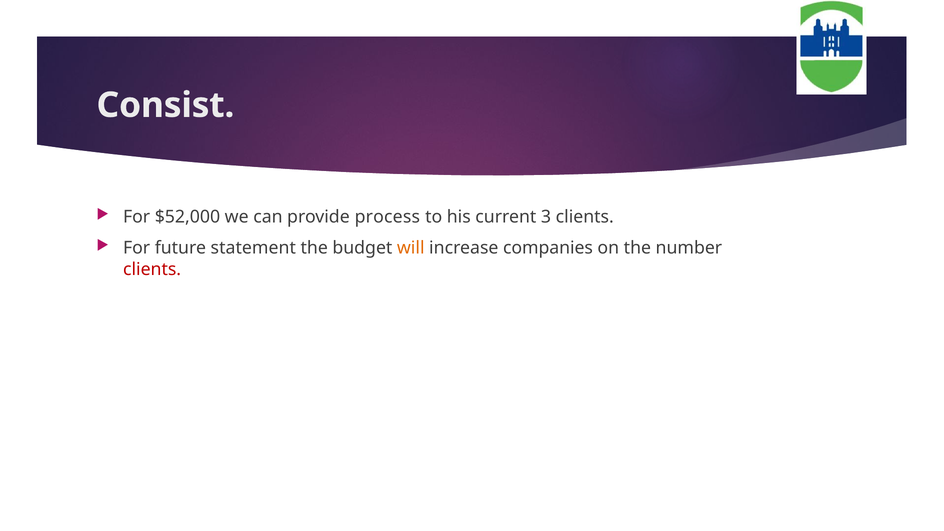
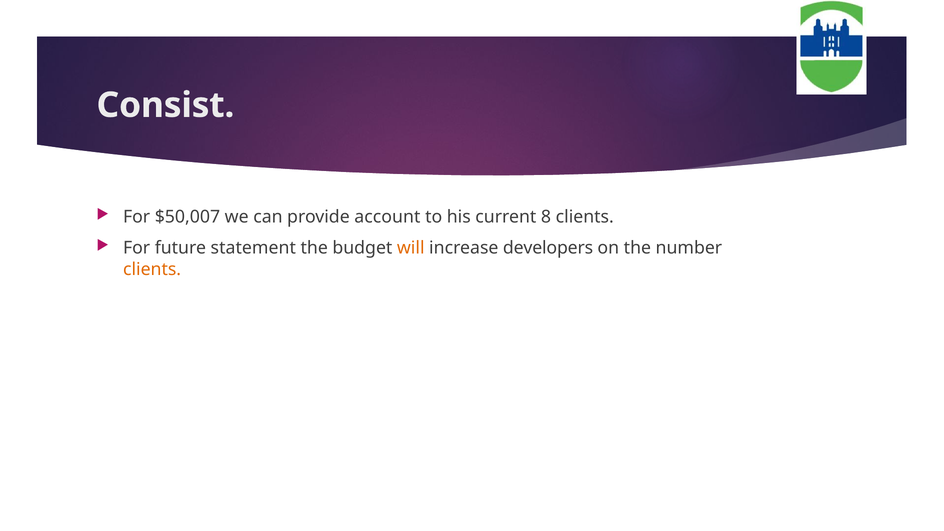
$52,000: $52,000 -> $50,007
process: process -> account
3: 3 -> 8
companies: companies -> developers
clients at (152, 269) colour: red -> orange
